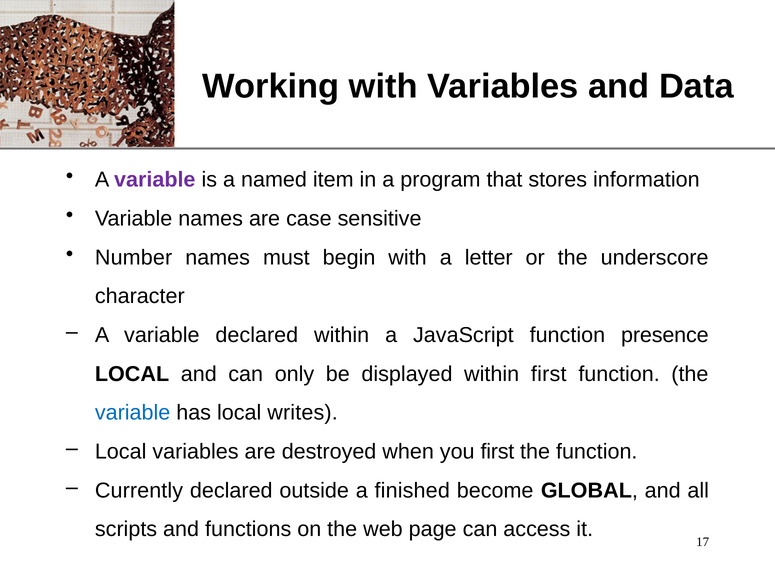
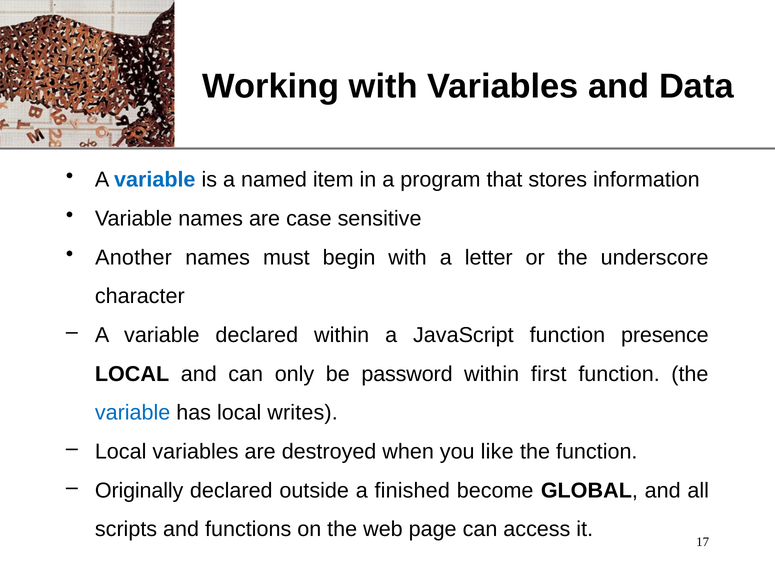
variable at (155, 180) colour: purple -> blue
Number: Number -> Another
displayed: displayed -> password
you first: first -> like
Currently: Currently -> Originally
